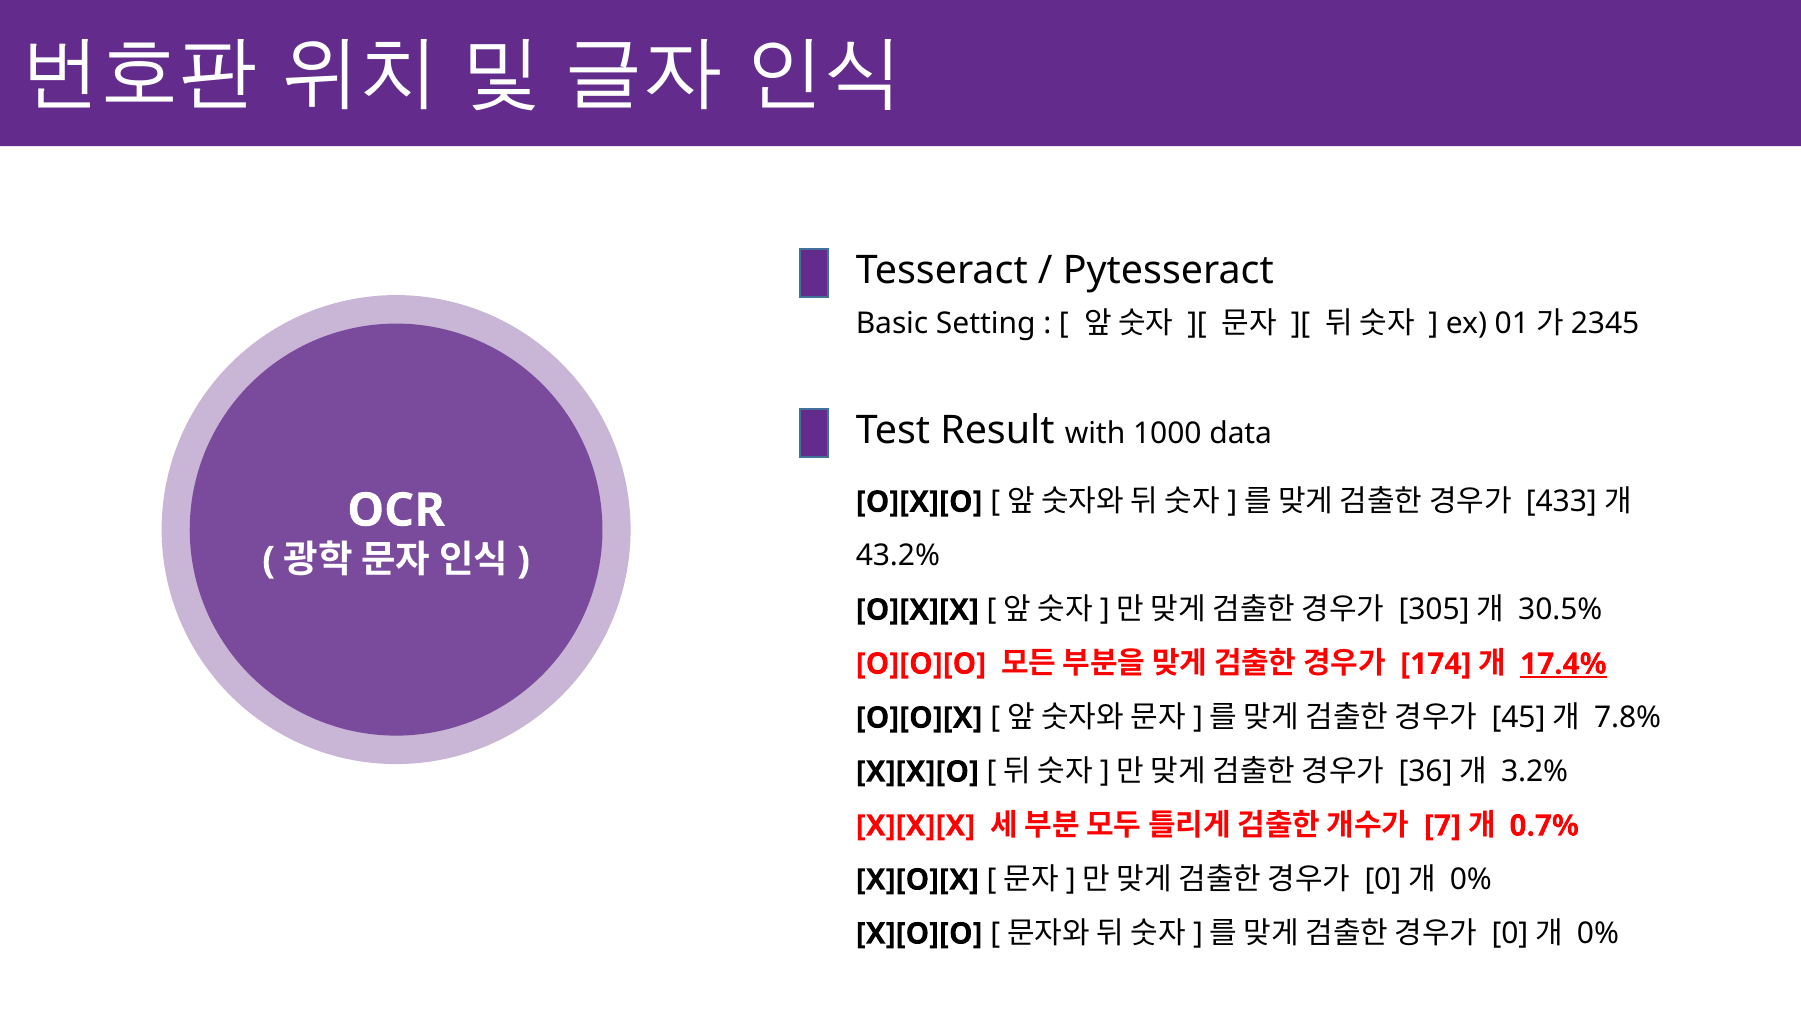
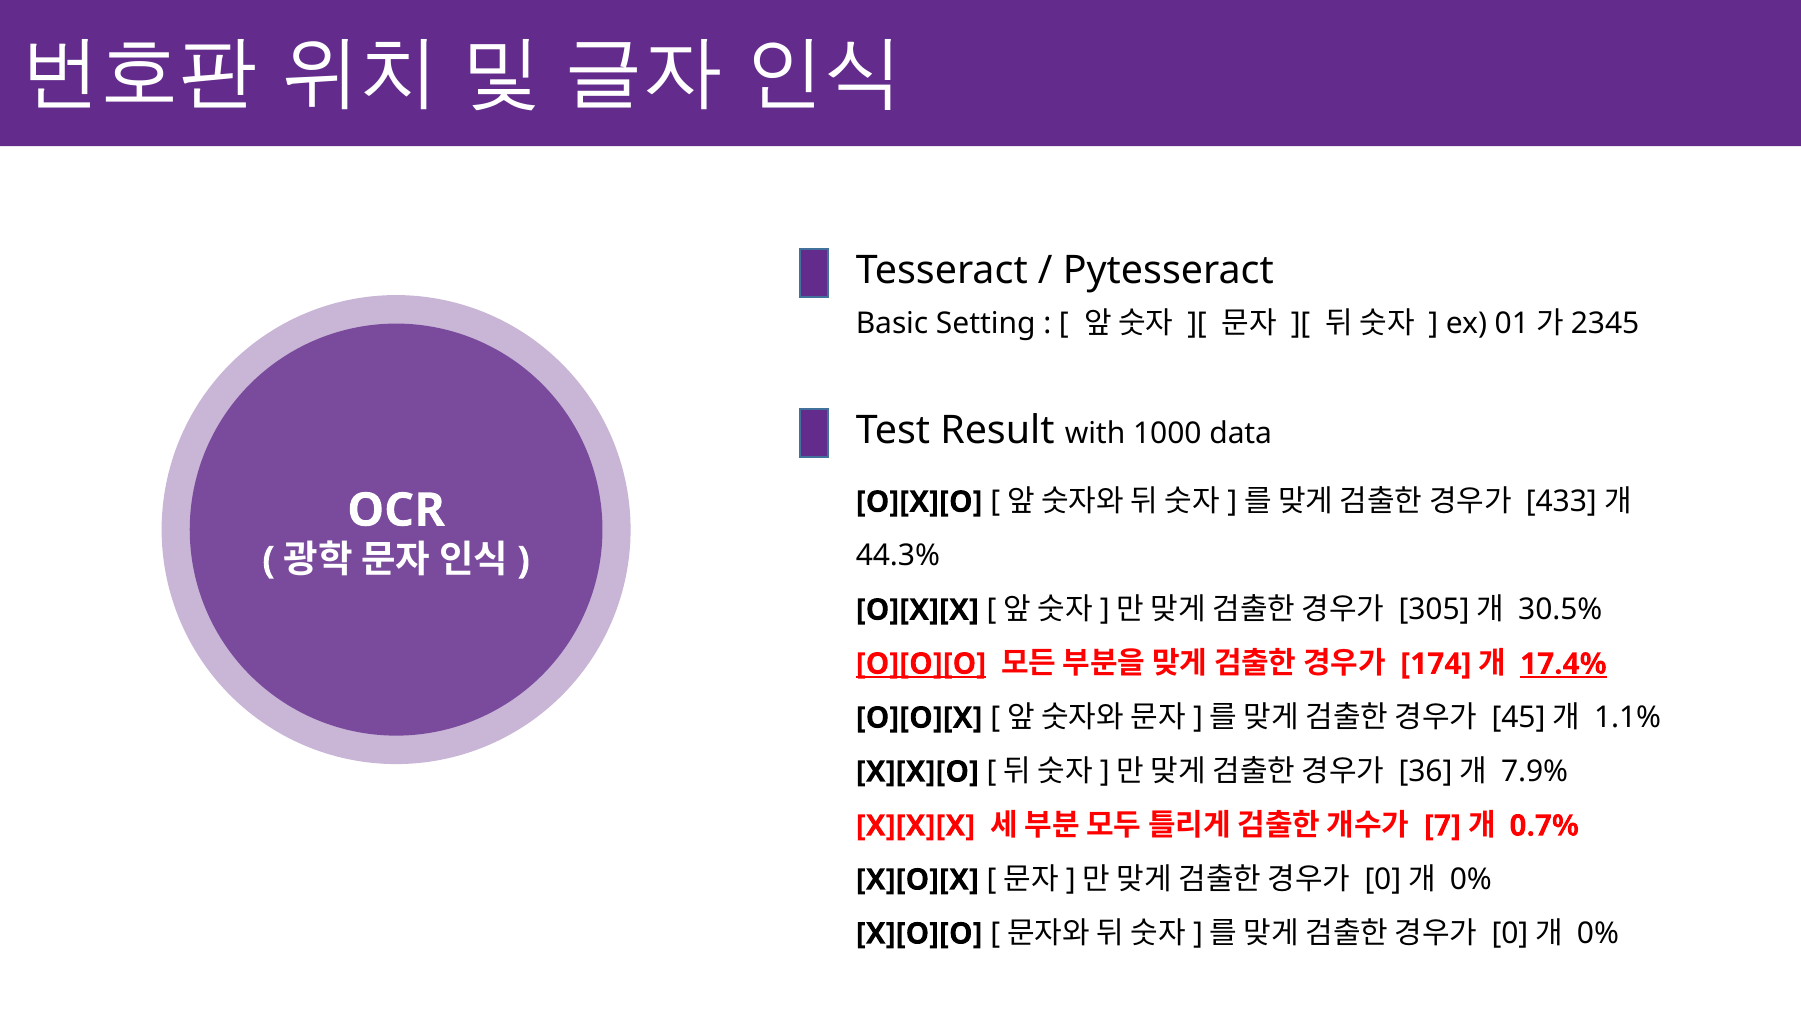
43.2%: 43.2% -> 44.3%
O][O][O underline: none -> present
7.8%: 7.8% -> 1.1%
3.2%: 3.2% -> 7.9%
